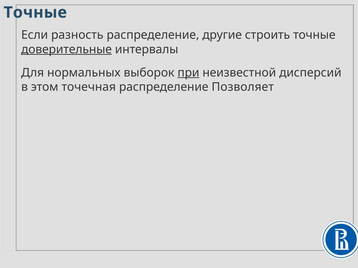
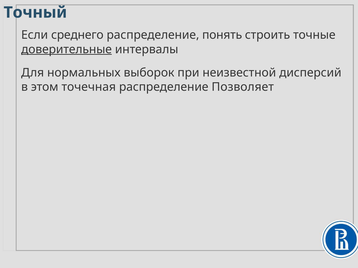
Точные at (35, 12): Точные -> Точный
разность: разность -> среднего
другие: другие -> понять
при underline: present -> none
